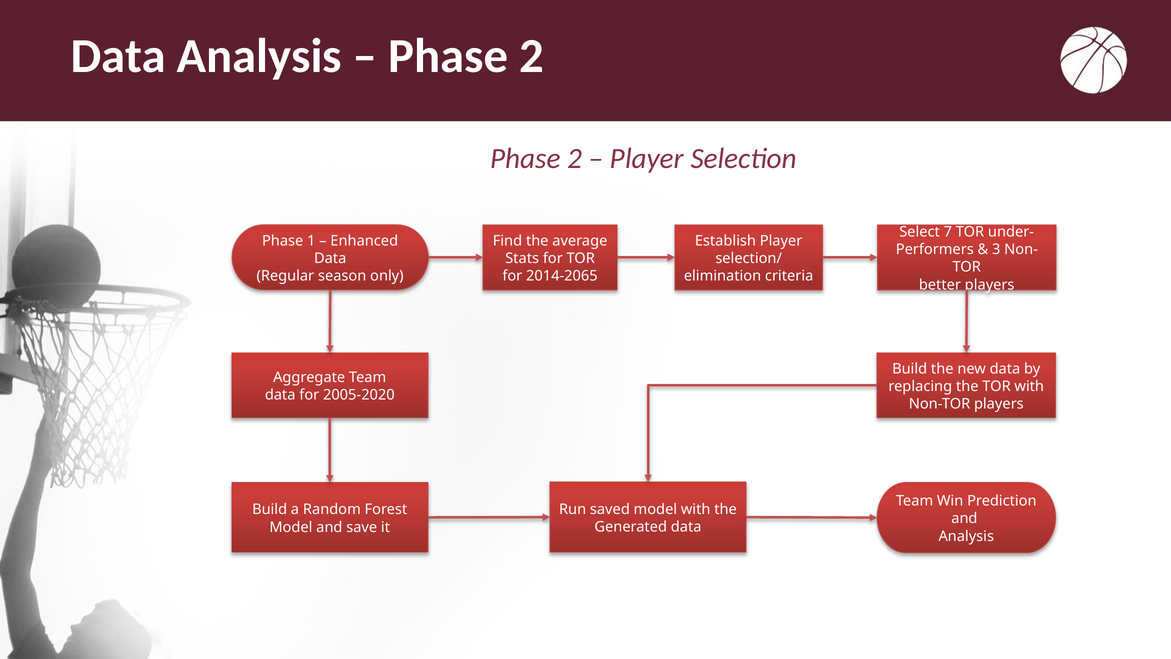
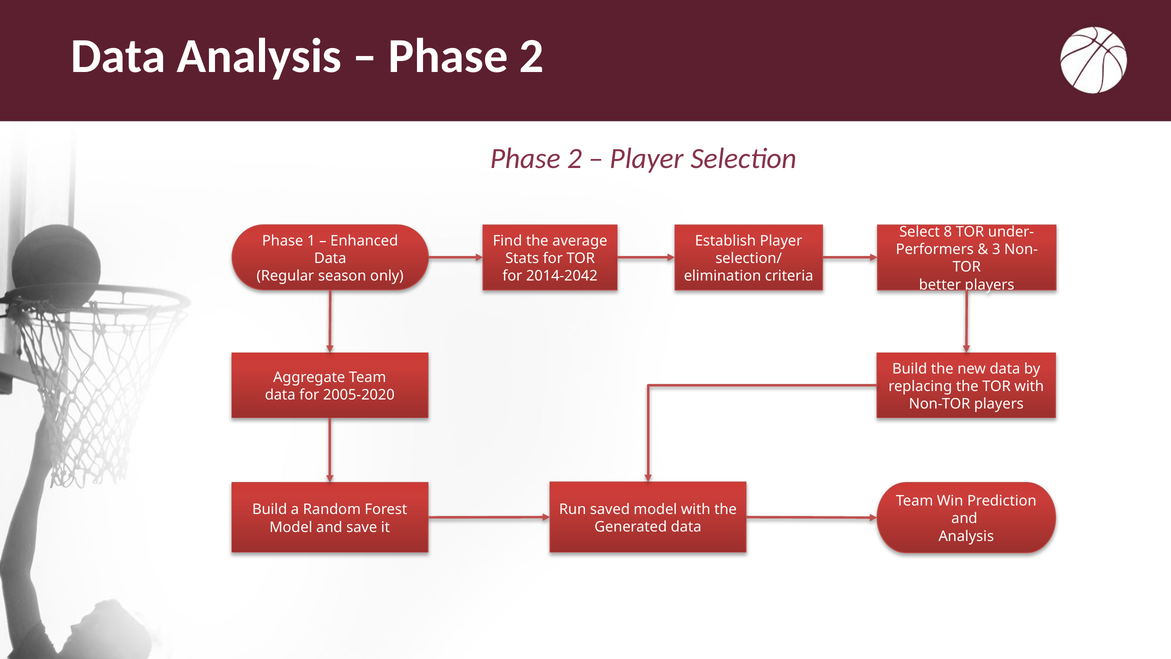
7: 7 -> 8
2014-2065: 2014-2065 -> 2014-2042
